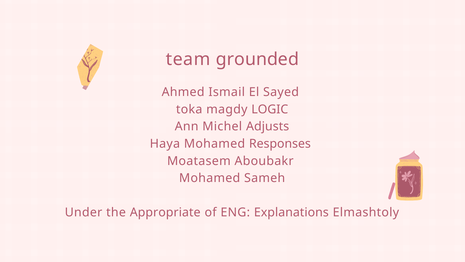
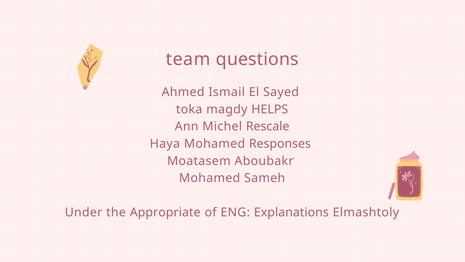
grounded: grounded -> questions
LOGIC: LOGIC -> HELPS
Adjusts: Adjusts -> Rescale
